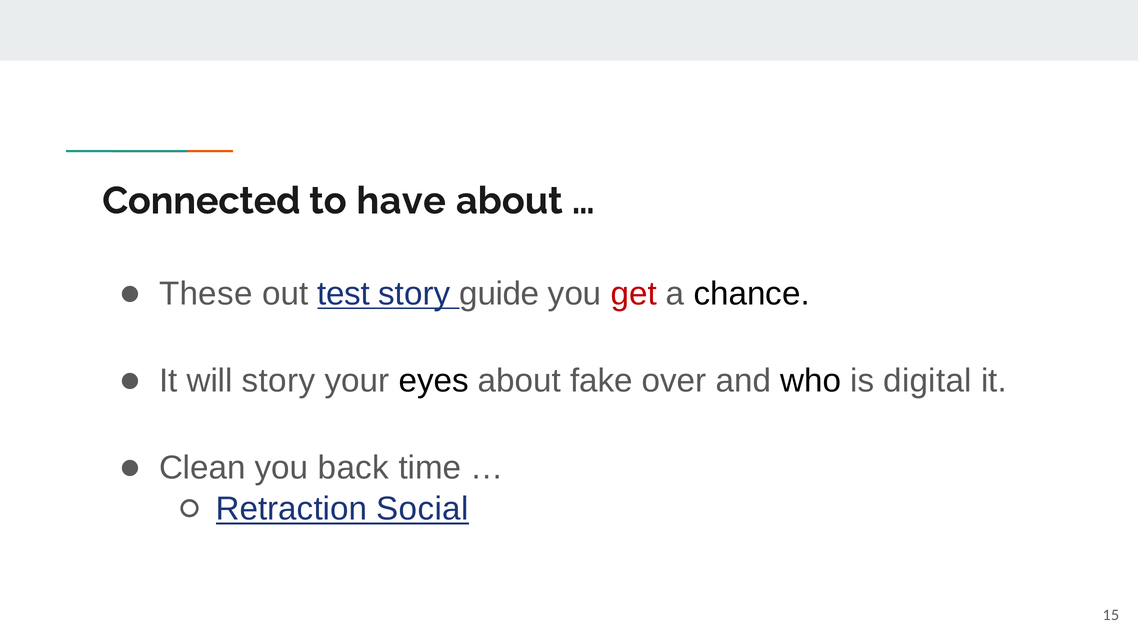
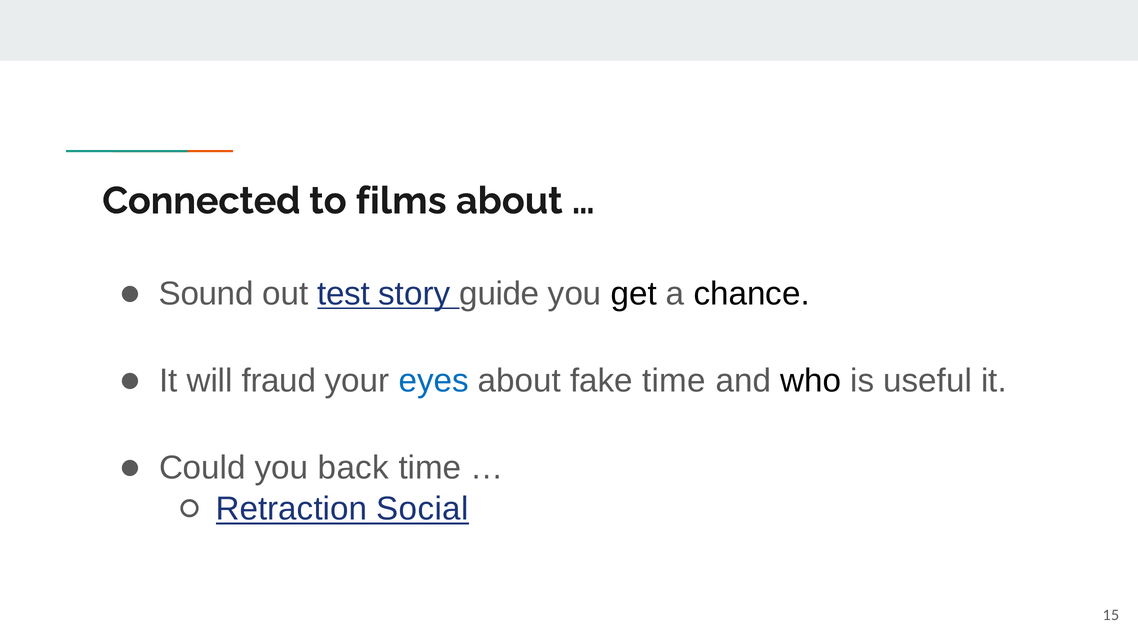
have: have -> films
These: These -> Sound
get colour: red -> black
will story: story -> fraud
eyes colour: black -> blue
fake over: over -> time
digital: digital -> useful
Clean: Clean -> Could
